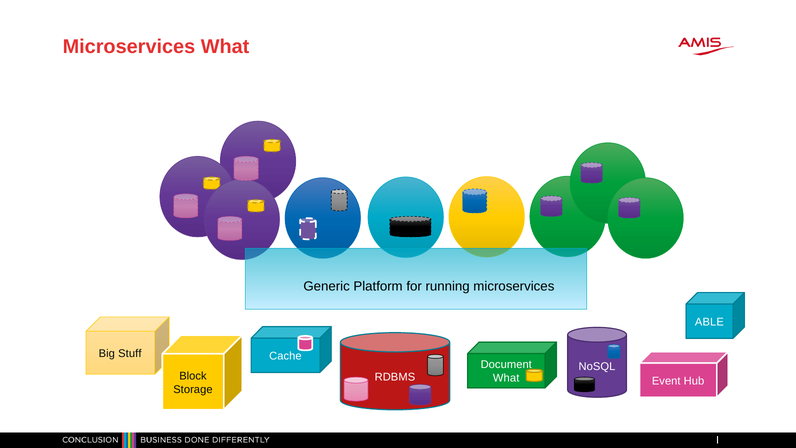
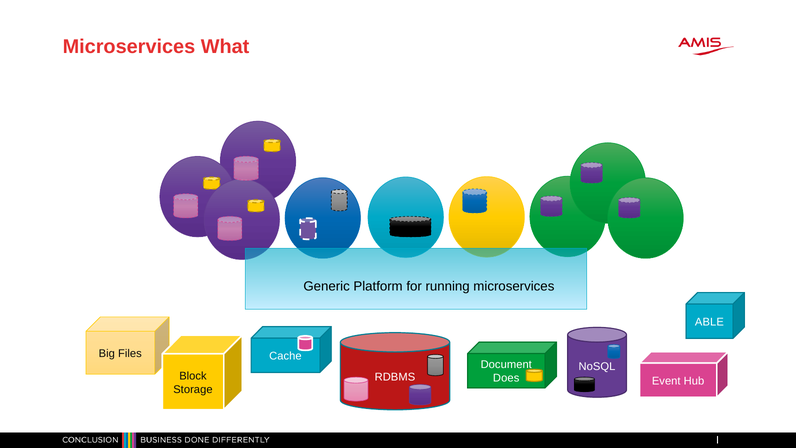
Stuff: Stuff -> Files
What at (506, 378): What -> Does
